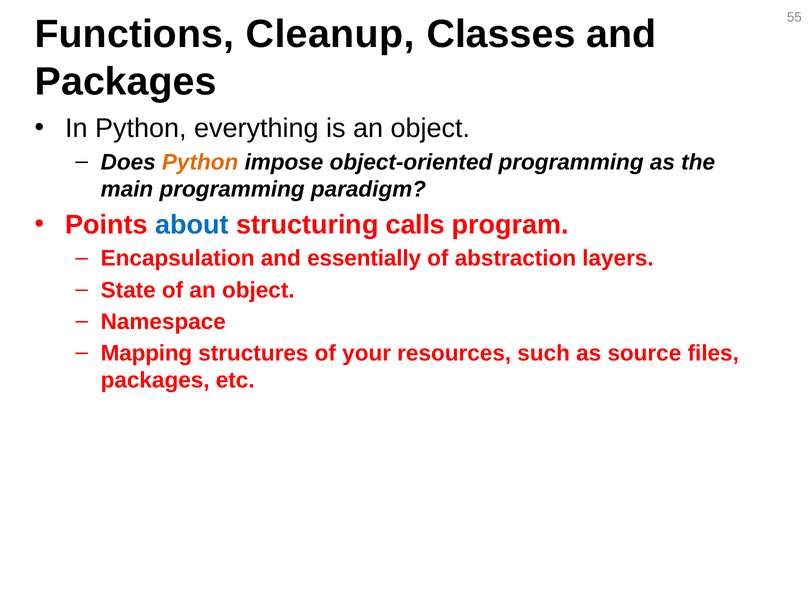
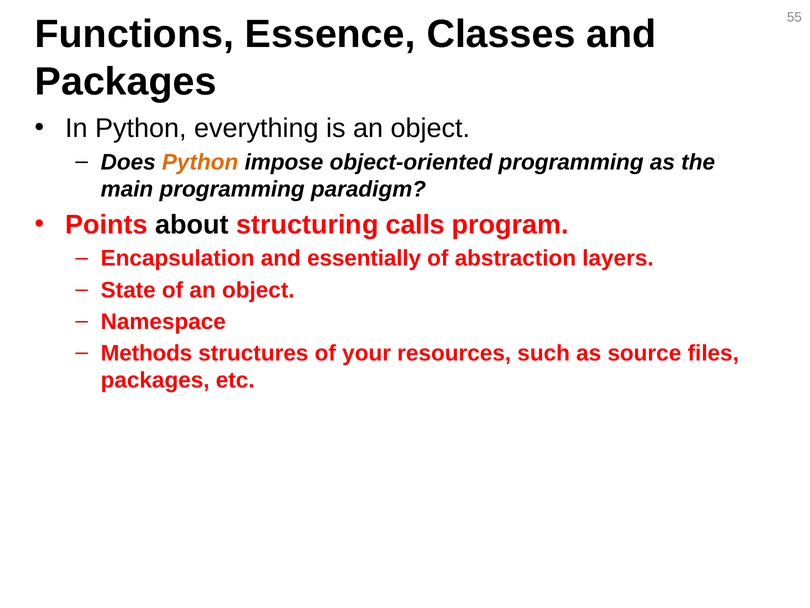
Cleanup: Cleanup -> Essence
about colour: blue -> black
Mapping: Mapping -> Methods
